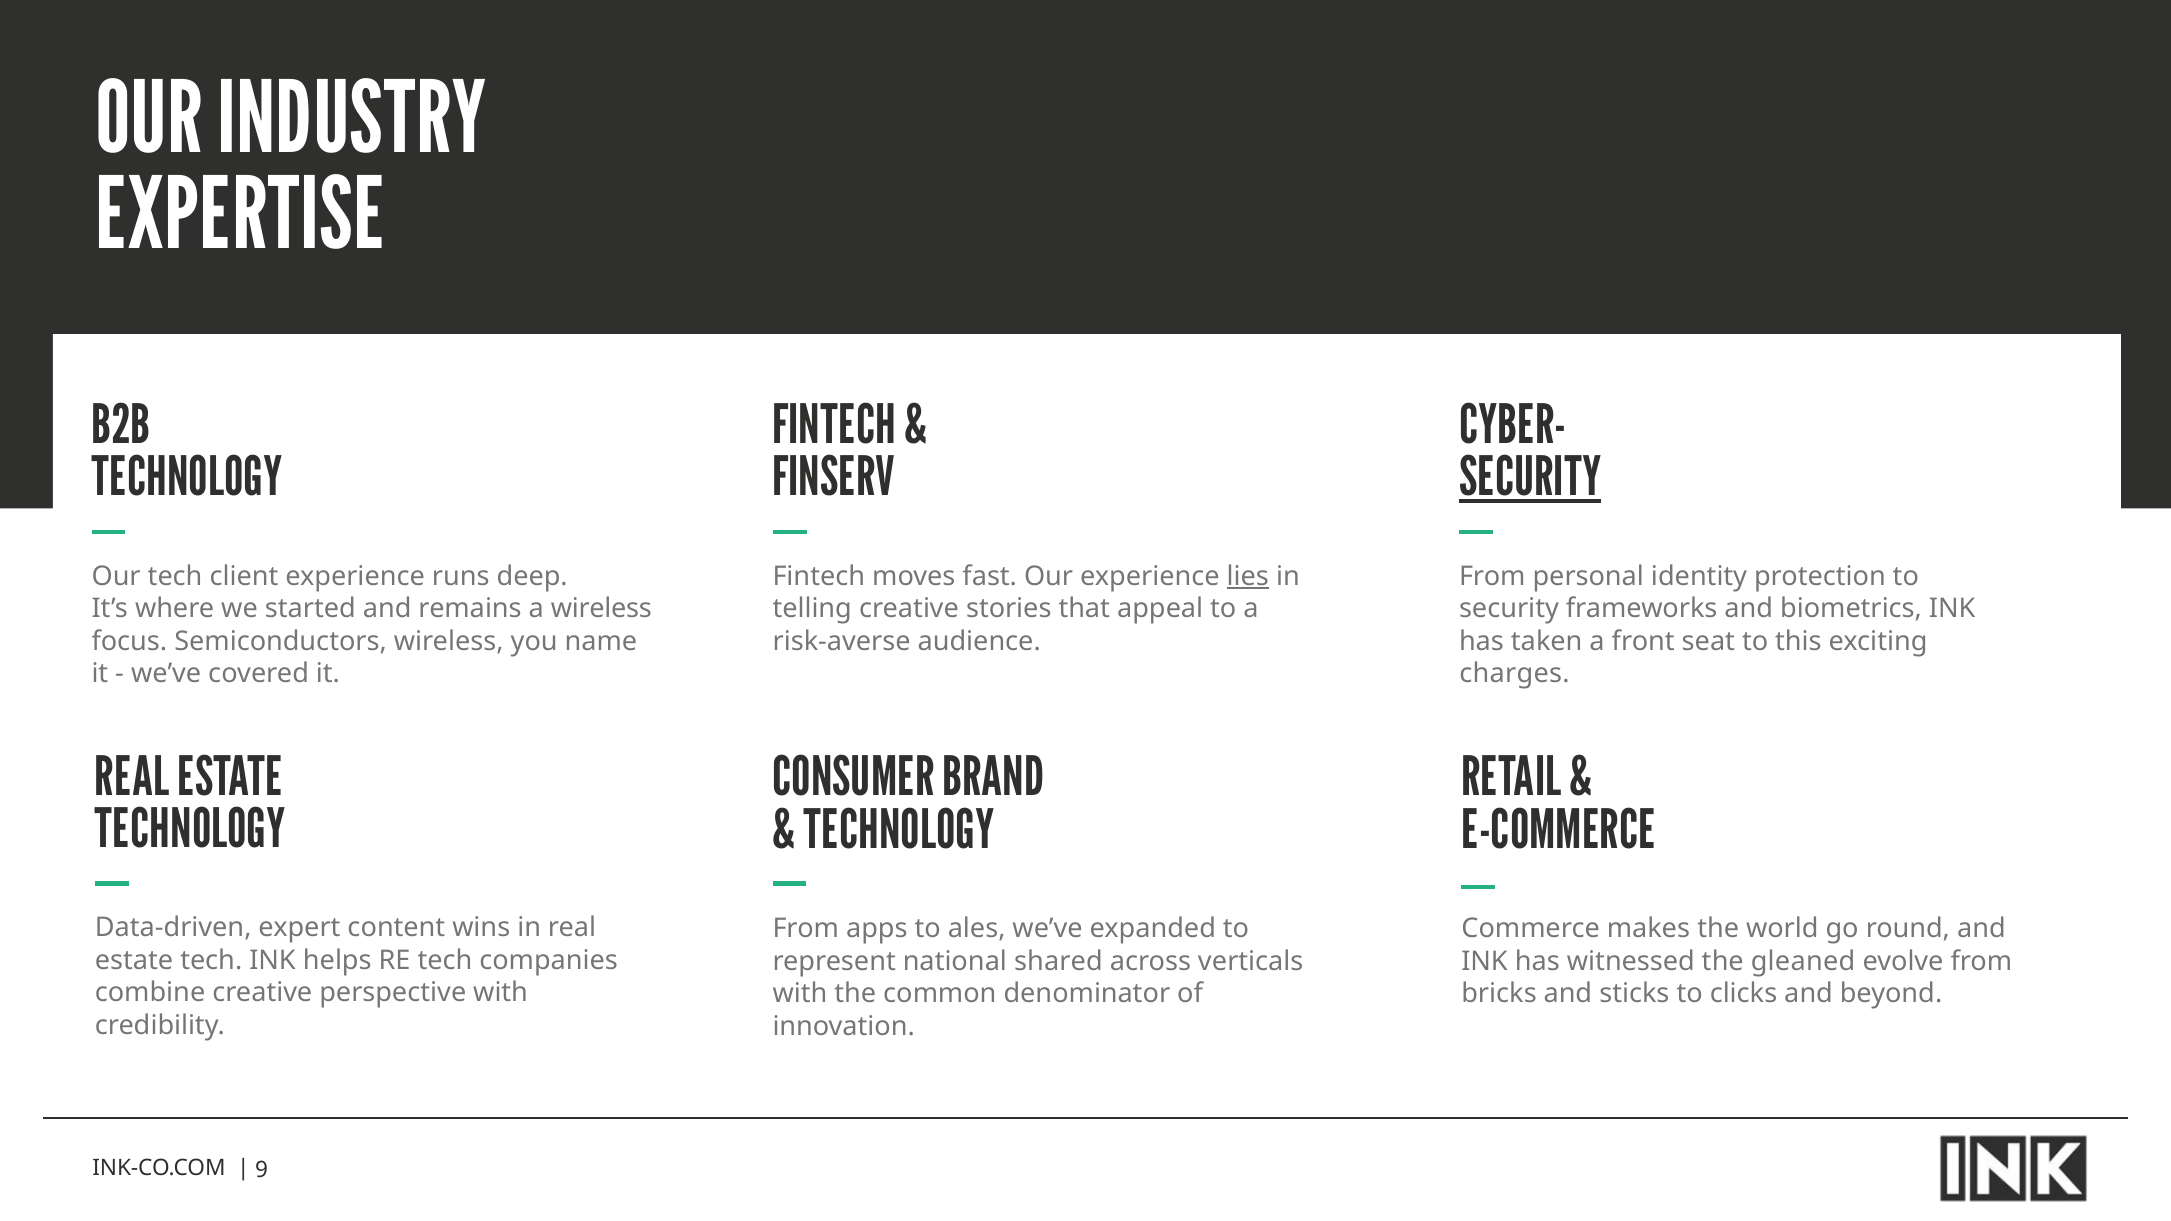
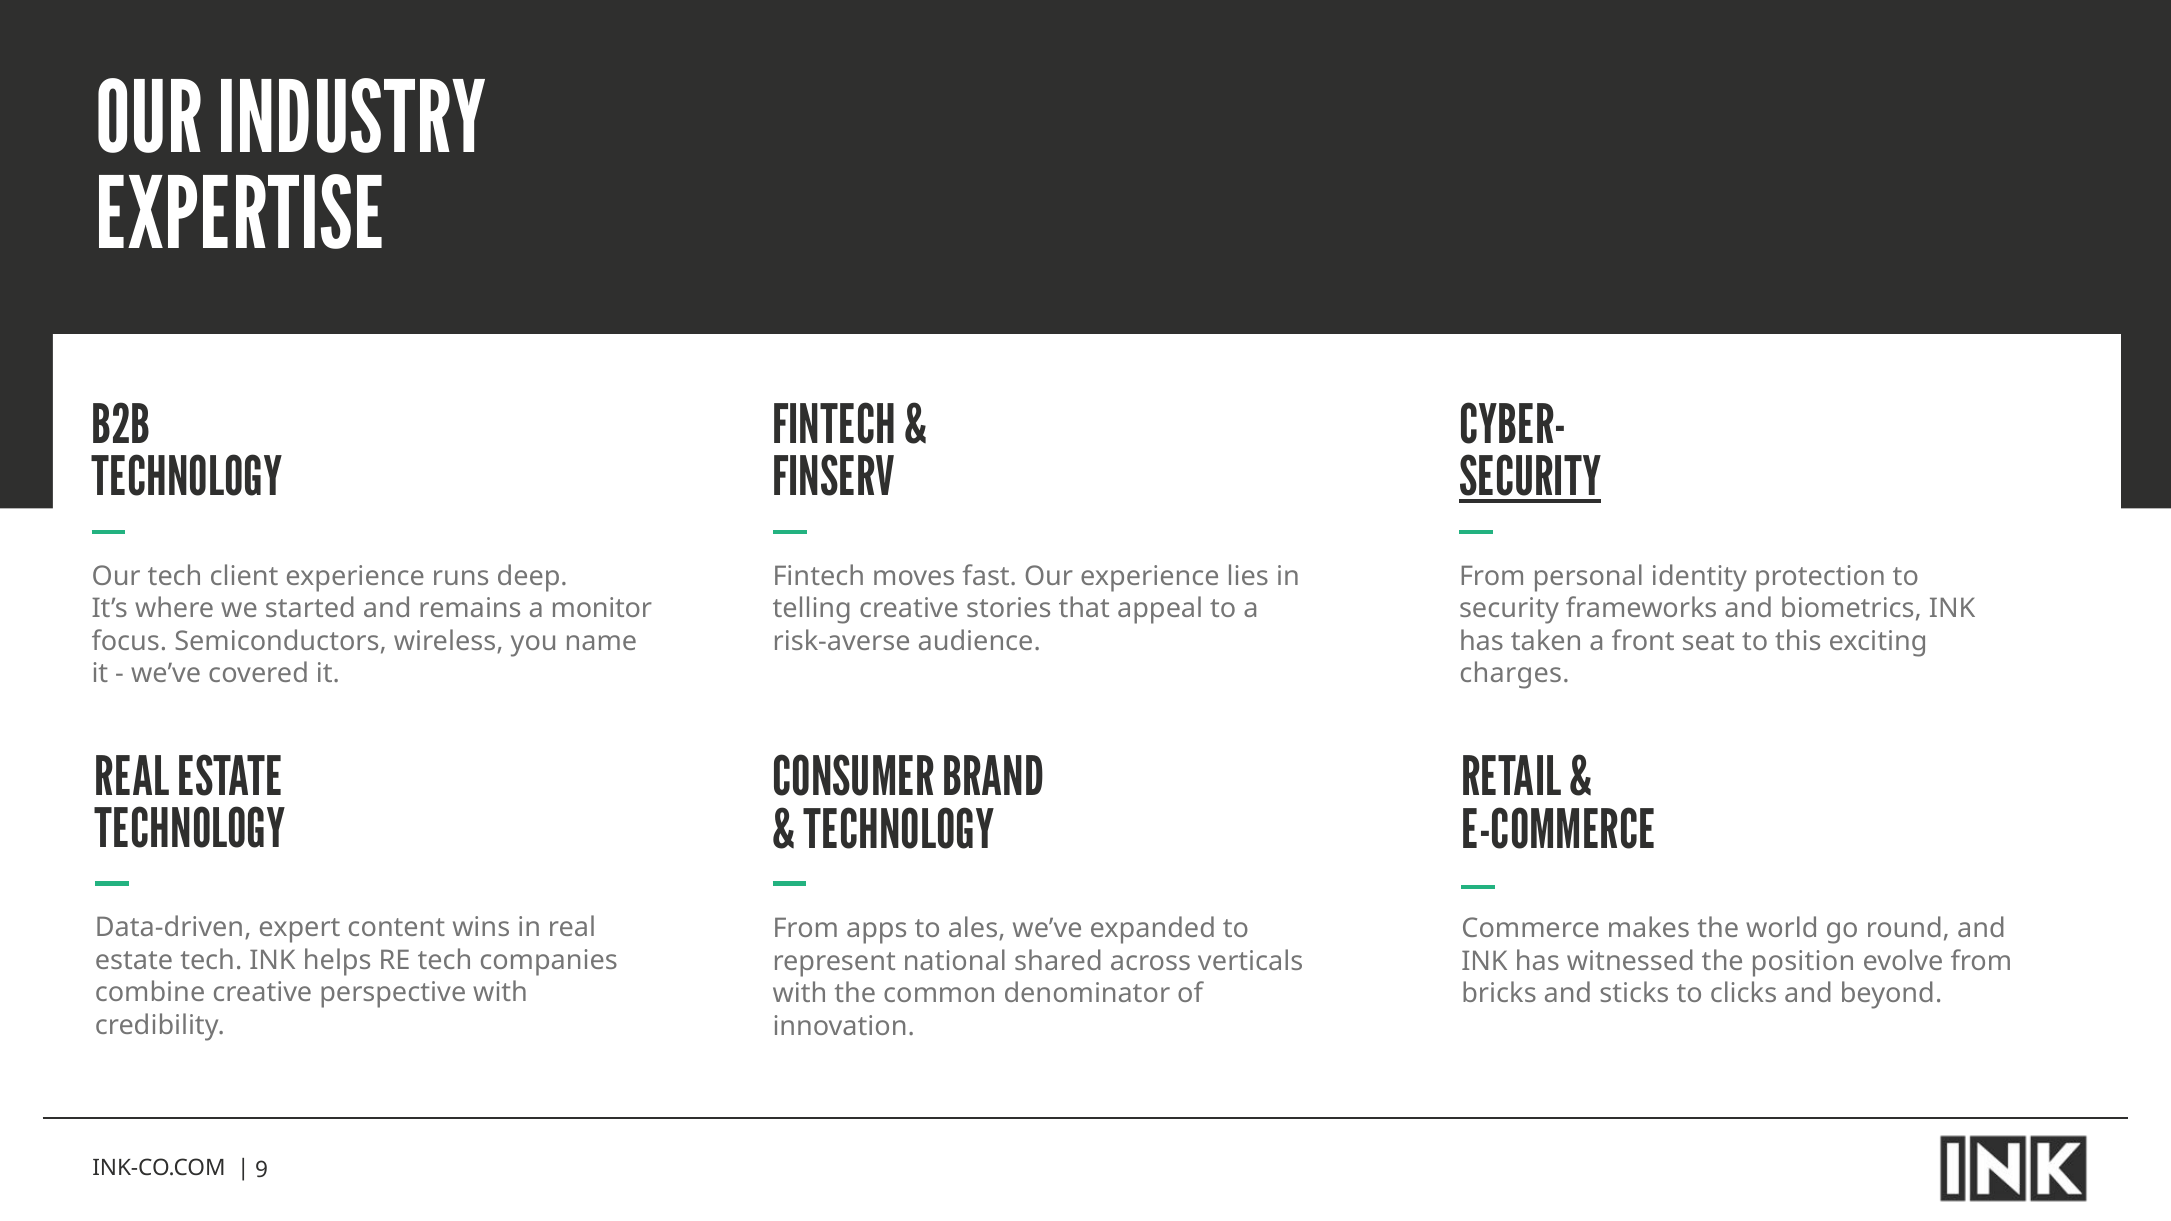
lies underline: present -> none
a wireless: wireless -> monitor
gleaned: gleaned -> position
